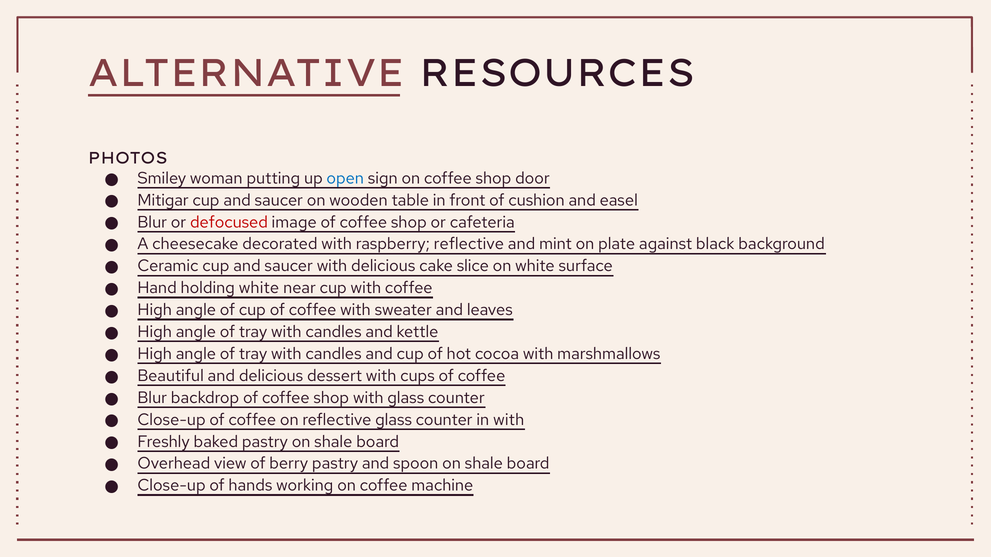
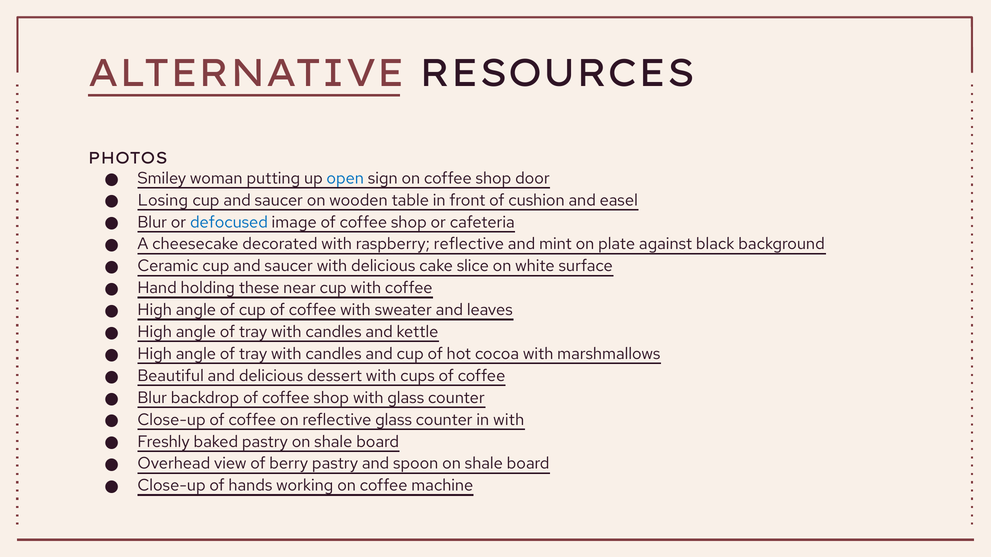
Mitigar: Mitigar -> Losing
defocused colour: red -> blue
holding white: white -> these
